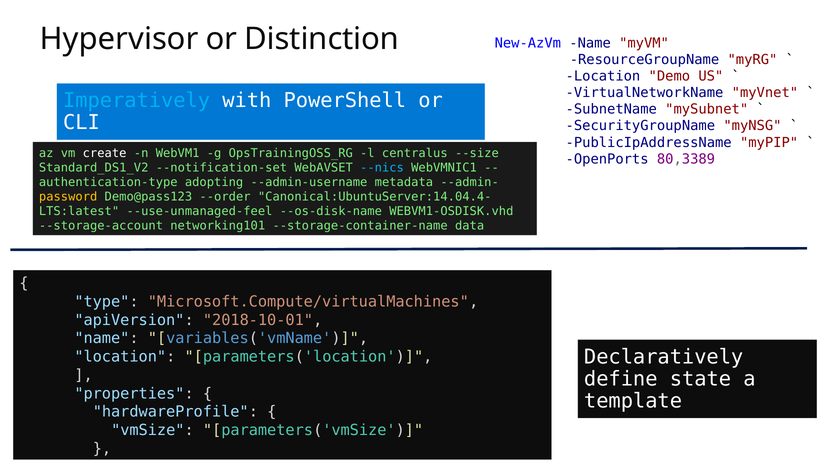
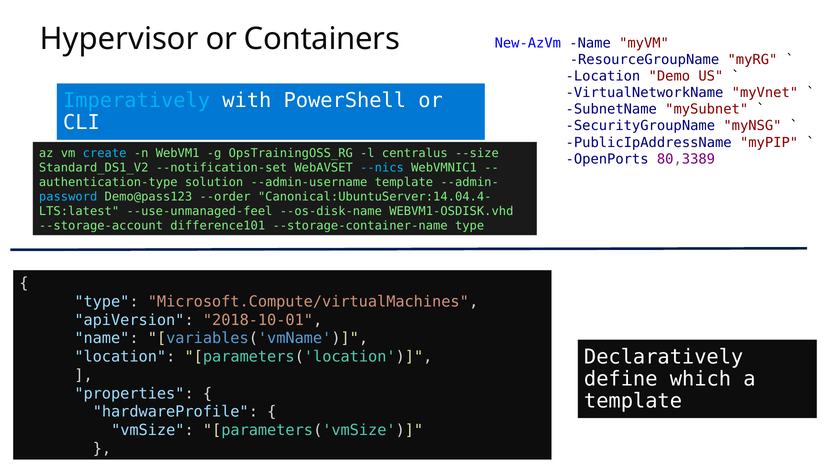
Distinction: Distinction -> Containers
create colour: white -> light blue
adopting: adopting -> solution
--admin-username metadata: metadata -> template
password colour: yellow -> light blue
networking101: networking101 -> difference101
--storage-container-name data: data -> type
state: state -> which
